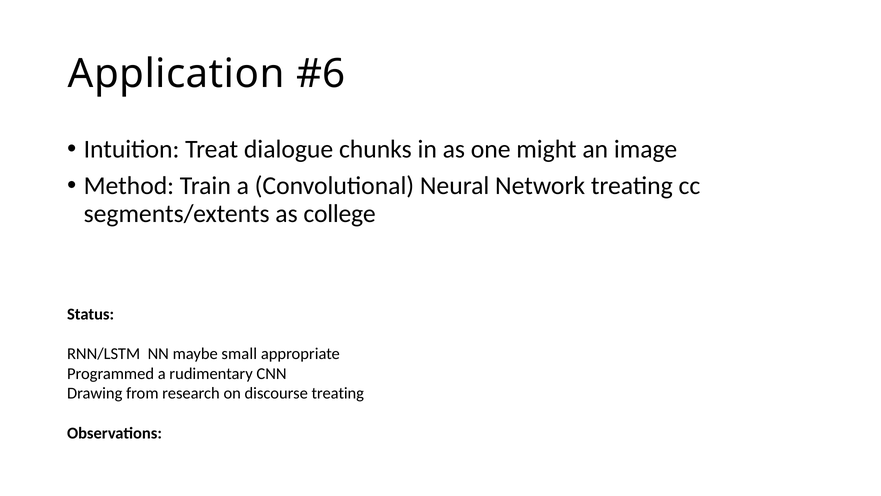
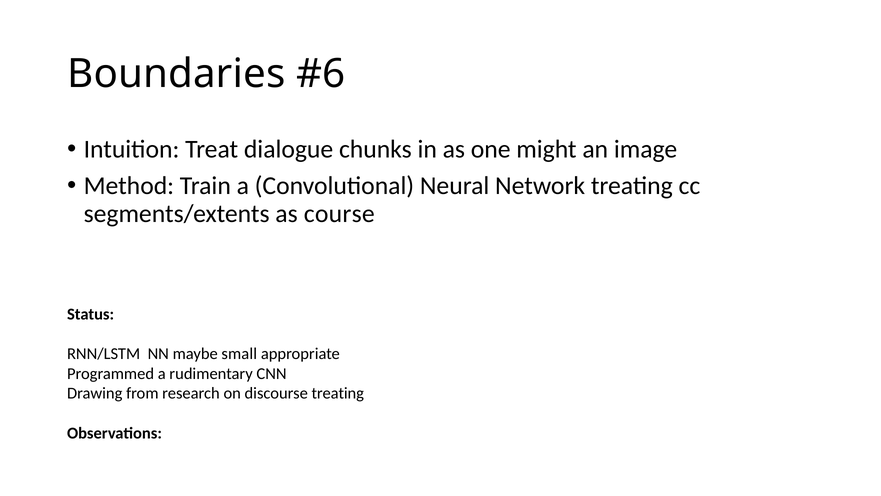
Application: Application -> Boundaries
college: college -> course
